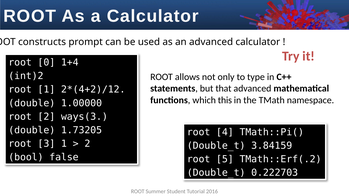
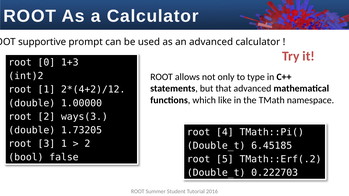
constructs: constructs -> supportive
1+4: 1+4 -> 1+3
this: this -> like
3.84159: 3.84159 -> 6.45185
